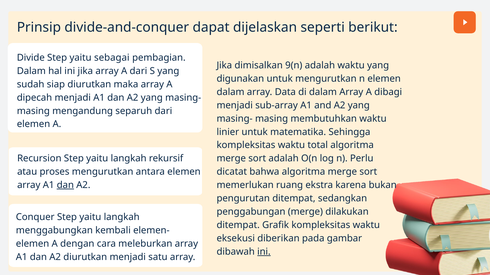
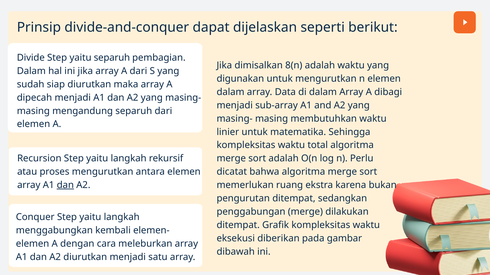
yaitu sebagai: sebagai -> separuh
9(n: 9(n -> 8(n
ini at (264, 252) underline: present -> none
